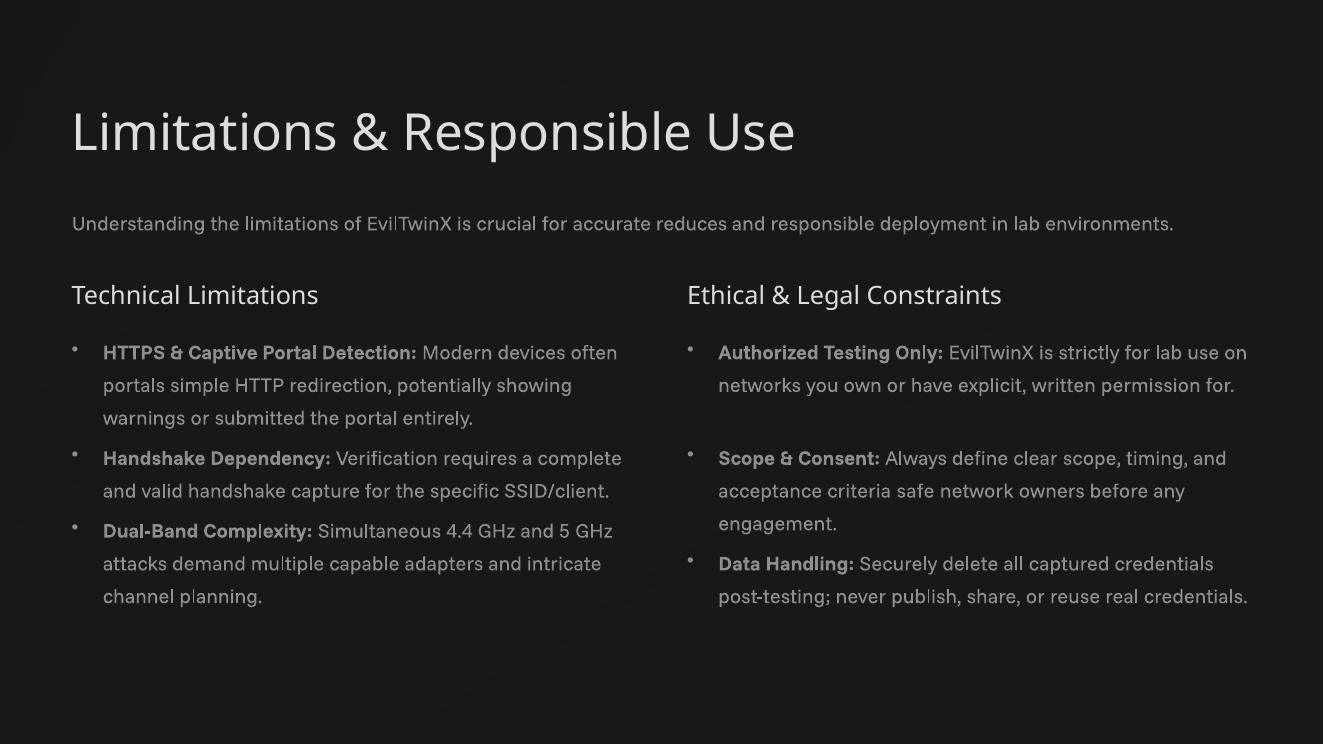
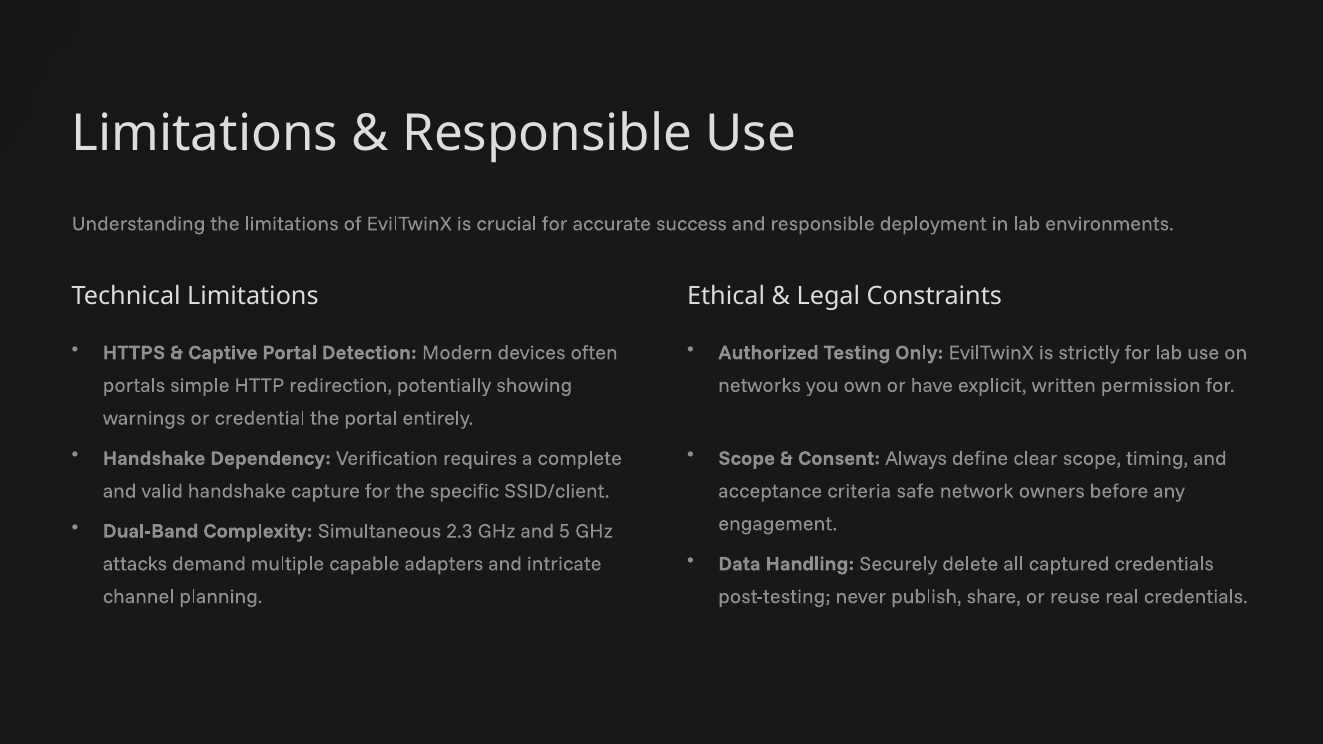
reduces: reduces -> success
submitted: submitted -> credential
4.4: 4.4 -> 2.3
